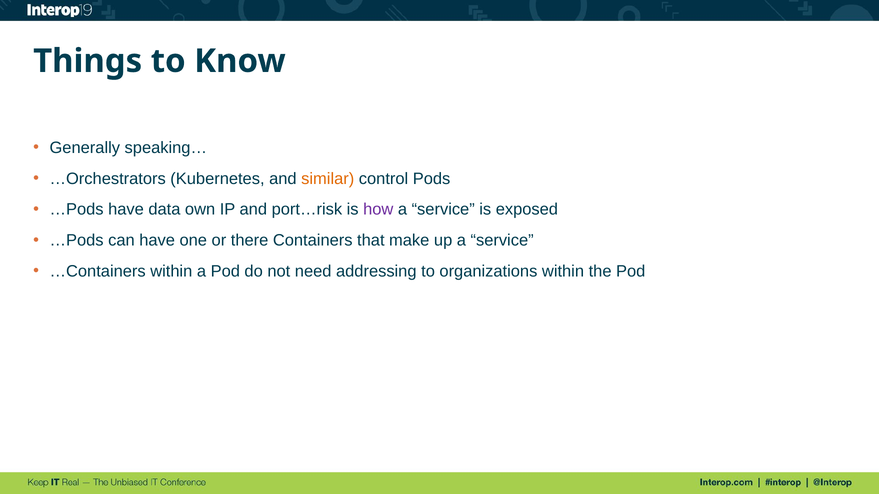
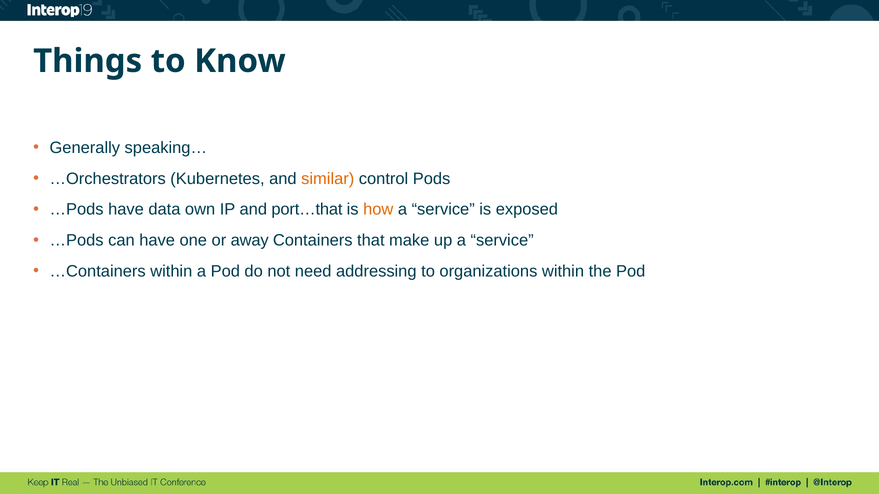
port…risk: port…risk -> port…that
how colour: purple -> orange
there: there -> away
